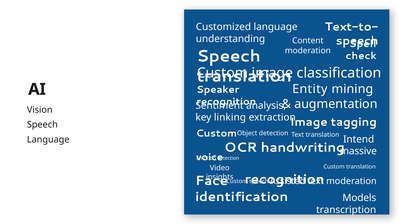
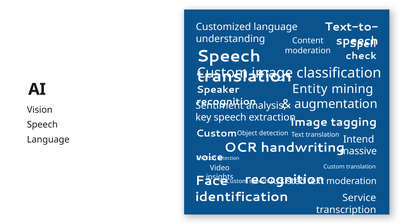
key linking: linking -> speech
Models: Models -> Service
